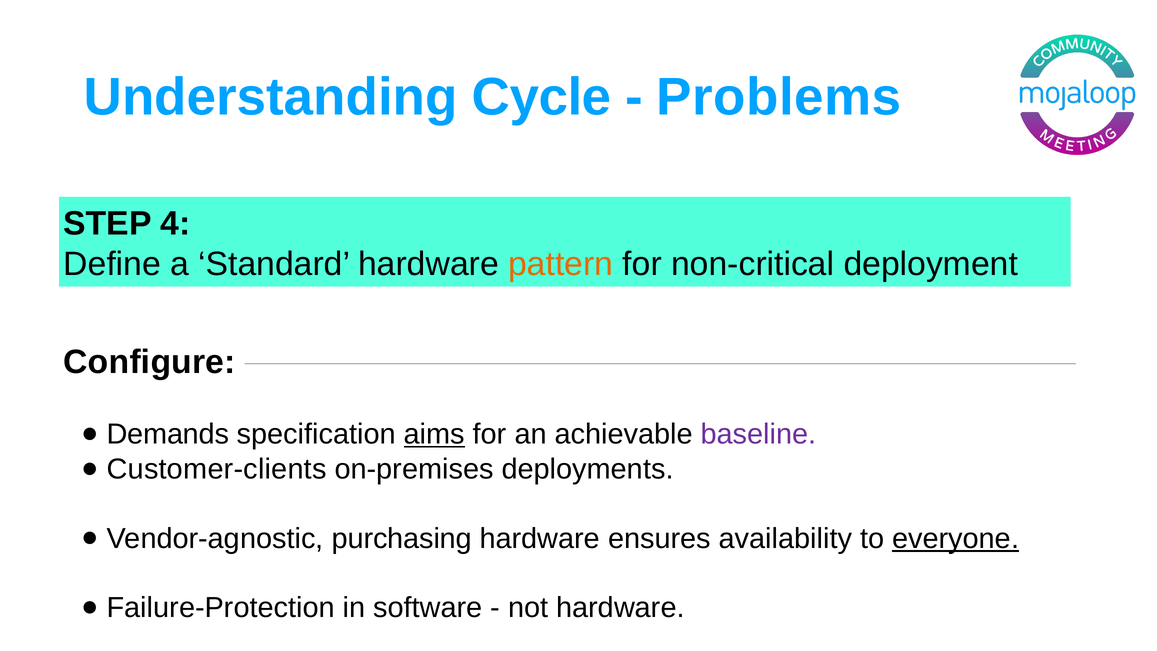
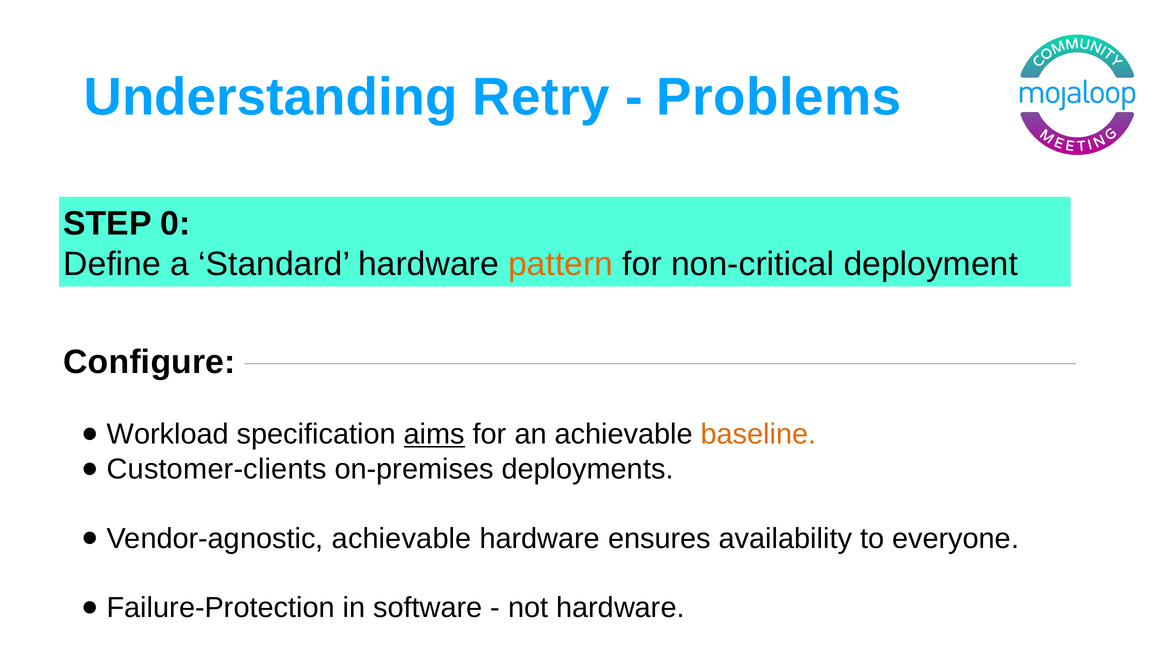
Cycle: Cycle -> Retry
4: 4 -> 0
Demands: Demands -> Workload
baseline colour: purple -> orange
Vendor-agnostic purchasing: purchasing -> achievable
everyone underline: present -> none
